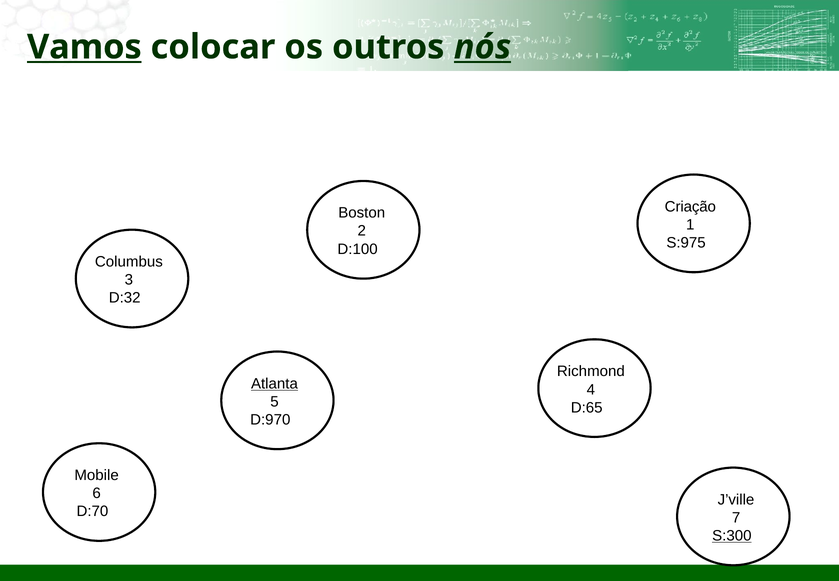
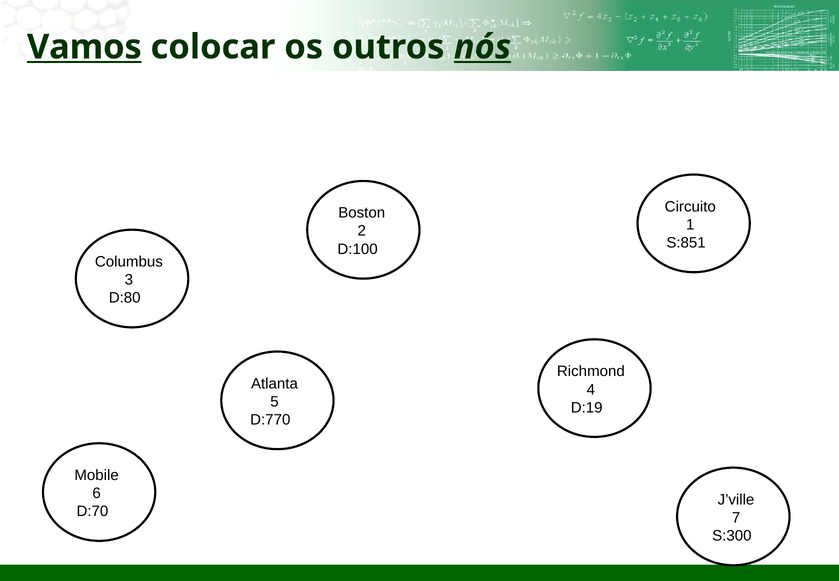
Criação: Criação -> Circuito
S:975: S:975 -> S:851
D:32: D:32 -> D:80
Atlanta underline: present -> none
D:65: D:65 -> D:19
D:970: D:970 -> D:770
S:300 underline: present -> none
